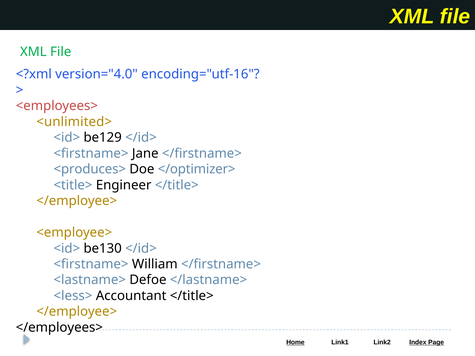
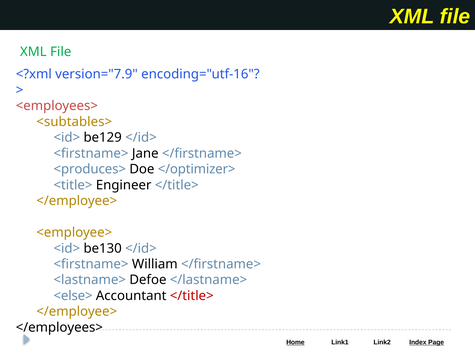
version="4.0: version="4.0 -> version="7.9
<unlimited>: <unlimited> -> <subtables>
<less>: <less> -> <else>
</title> at (192, 296) colour: black -> red
